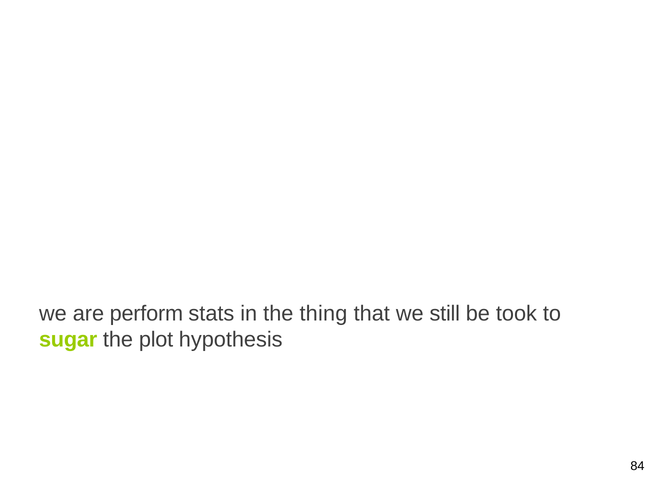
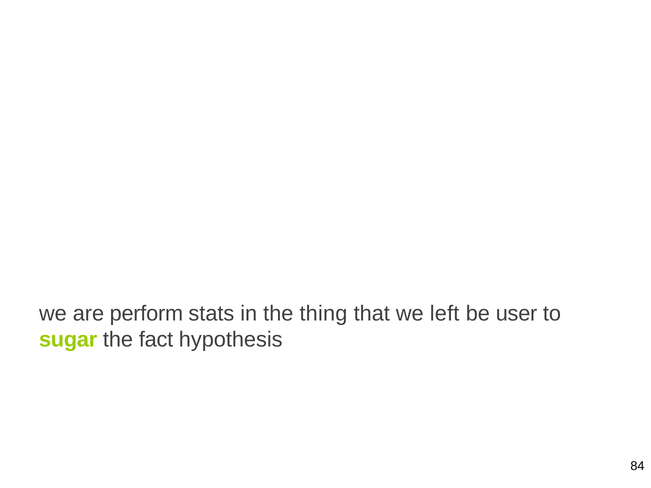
still: still -> left
took: took -> user
plot: plot -> fact
